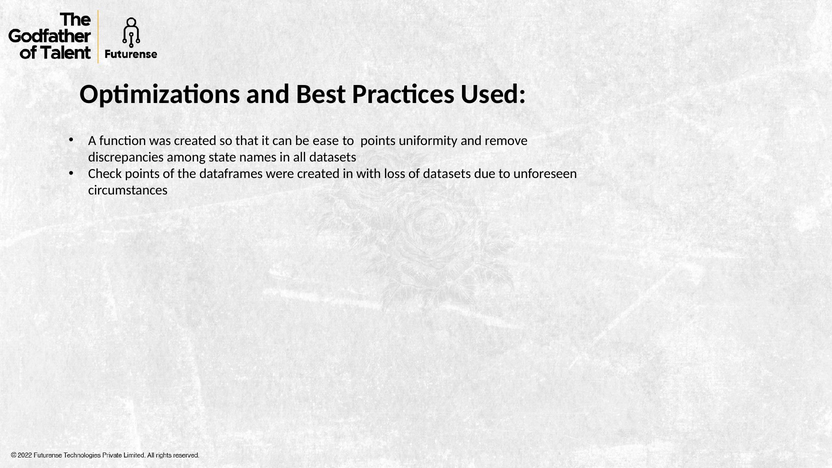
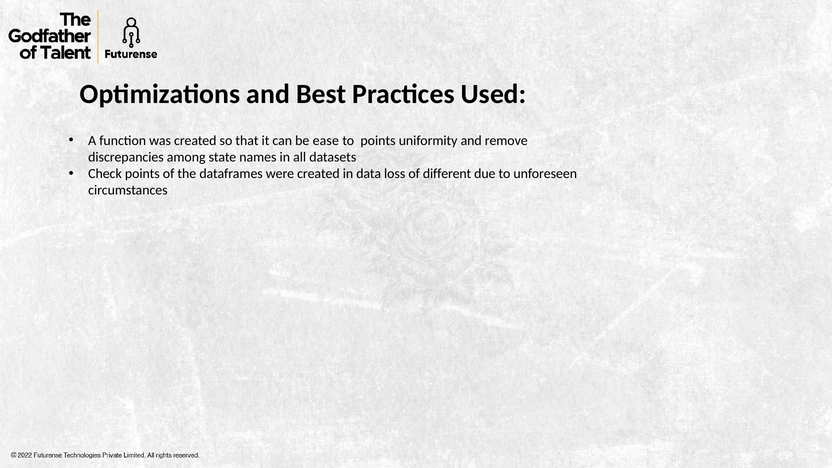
with: with -> data
of datasets: datasets -> different
